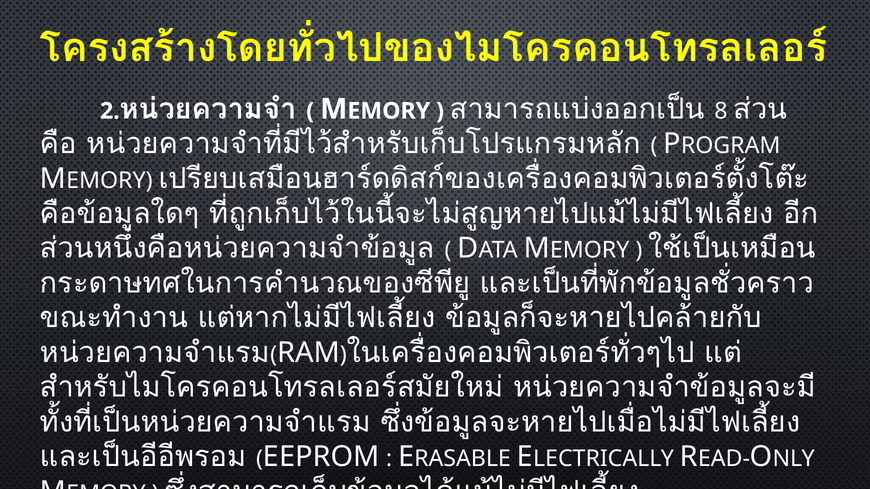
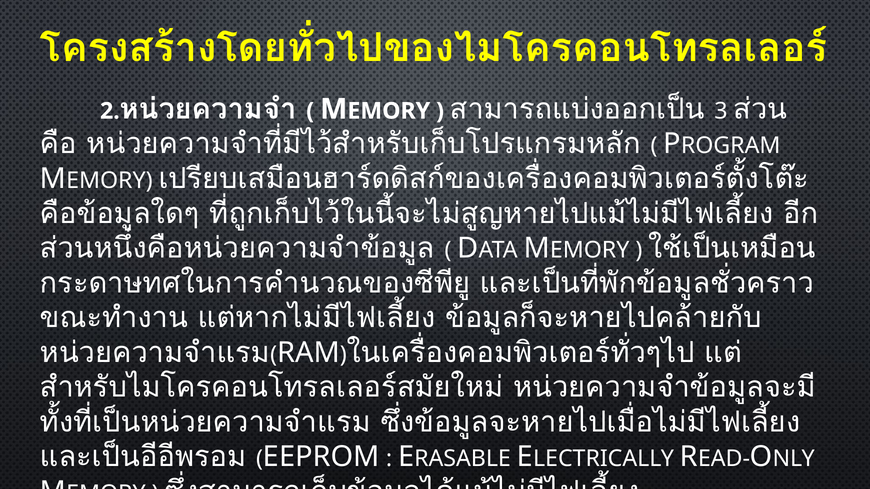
8: 8 -> 3
